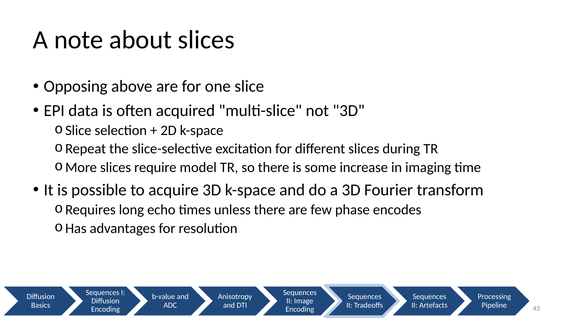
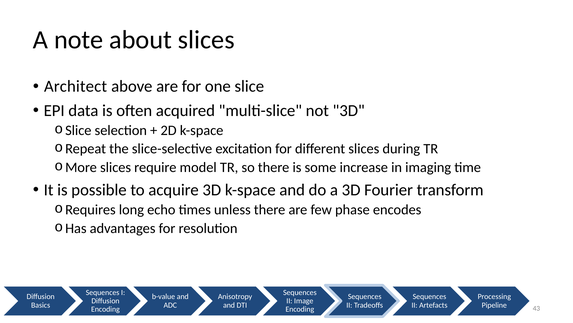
Opposing: Opposing -> Architect
